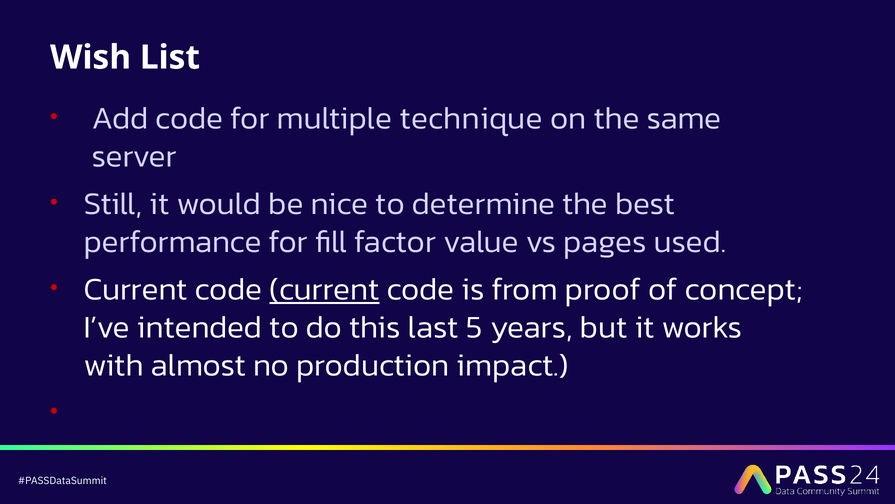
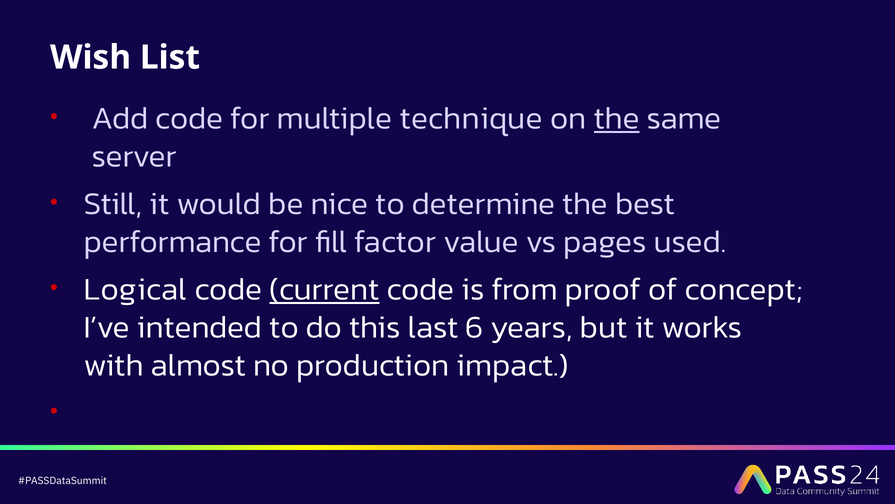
the at (617, 118) underline: none -> present
Current at (136, 289): Current -> Logical
5: 5 -> 6
